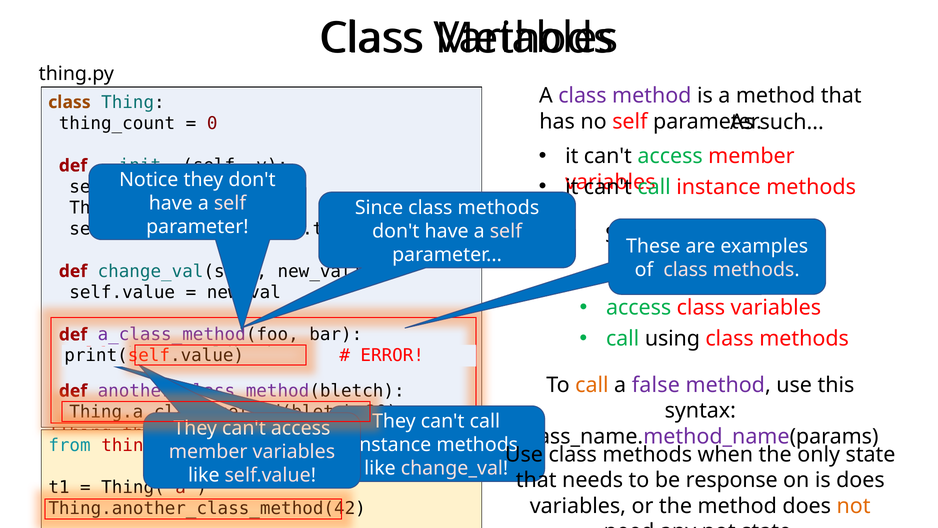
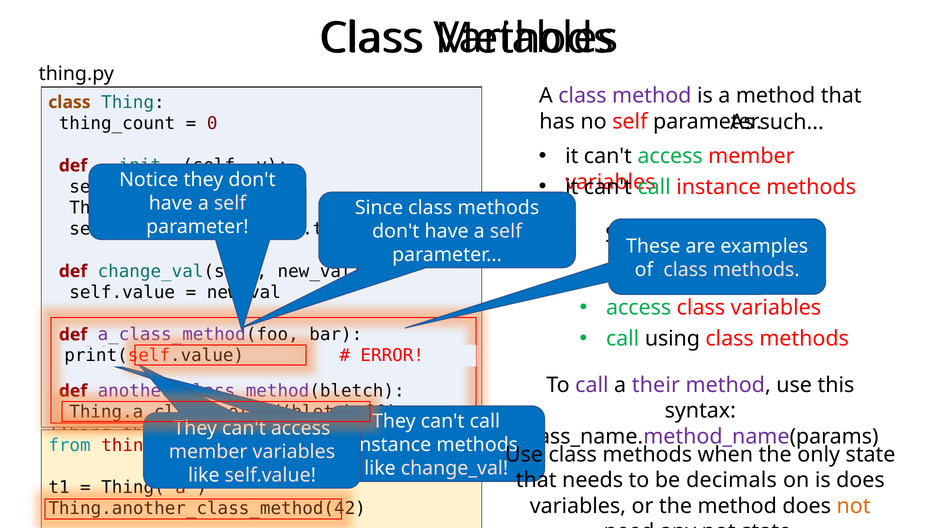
call at (592, 385) colour: orange -> purple
false: false -> their
response: response -> decimals
